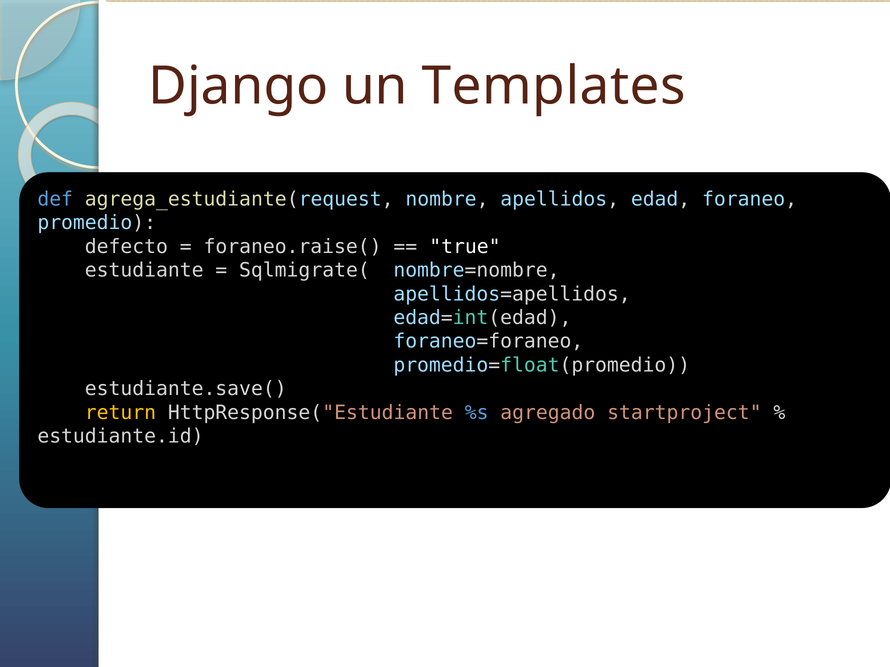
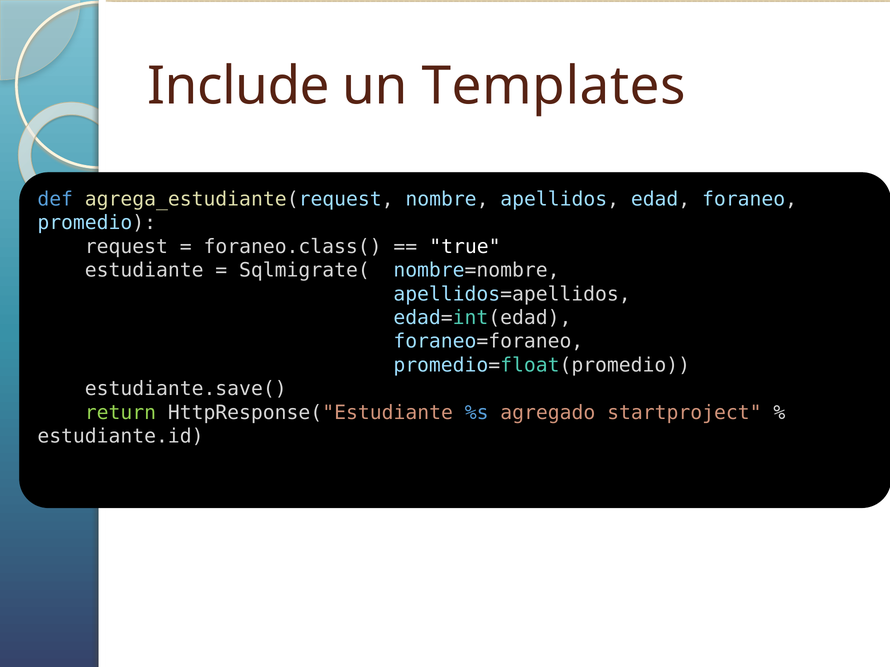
Django: Django -> Include
defecto: defecto -> request
foraneo.raise(: foraneo.raise( -> foraneo.class(
return colour: yellow -> light green
